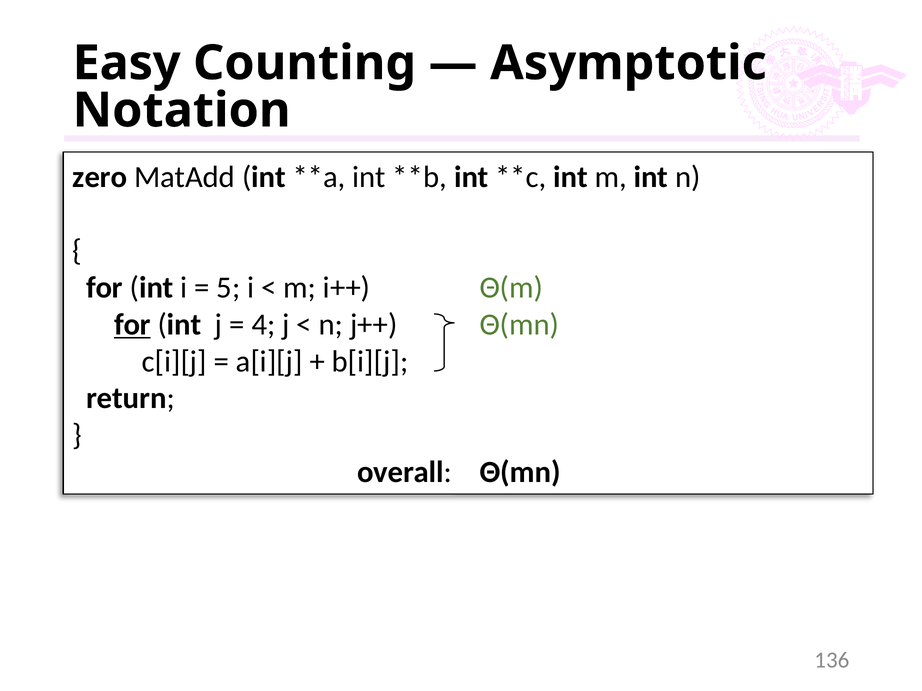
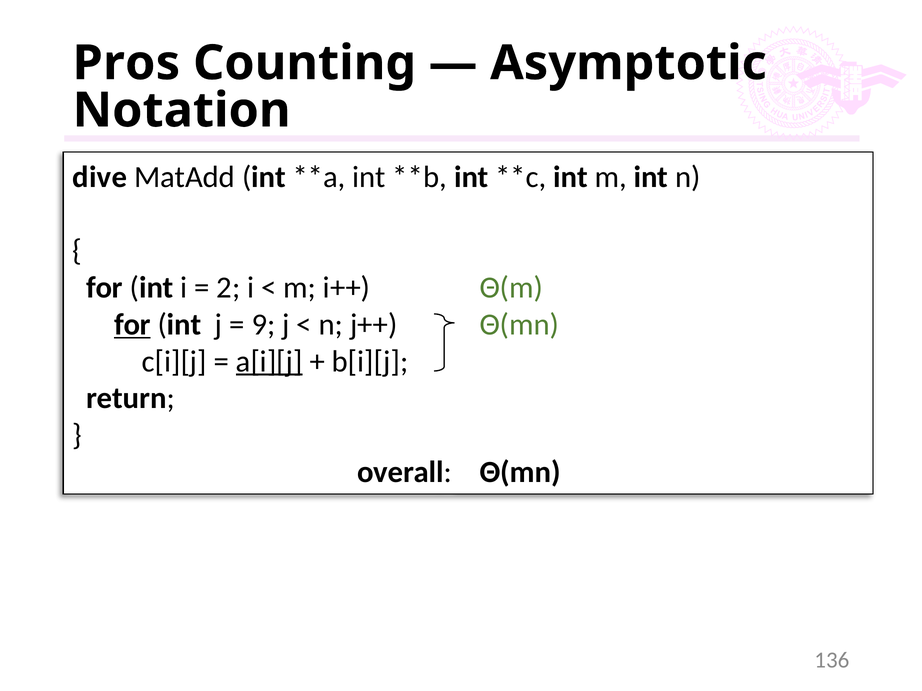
Easy: Easy -> Pros
zero: zero -> dive
5: 5 -> 2
4: 4 -> 9
a[i][j underline: none -> present
